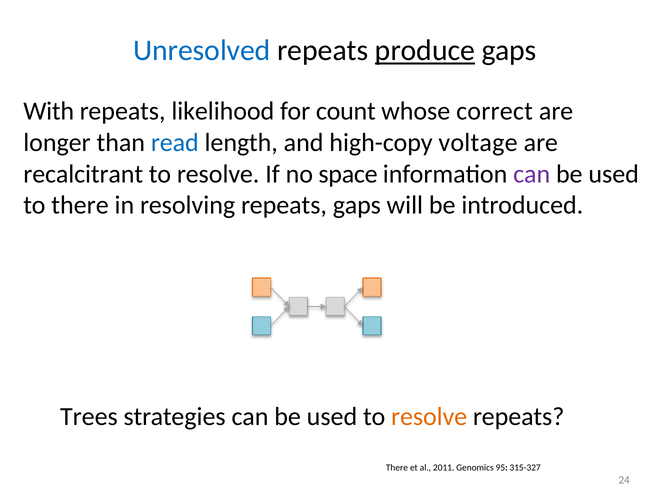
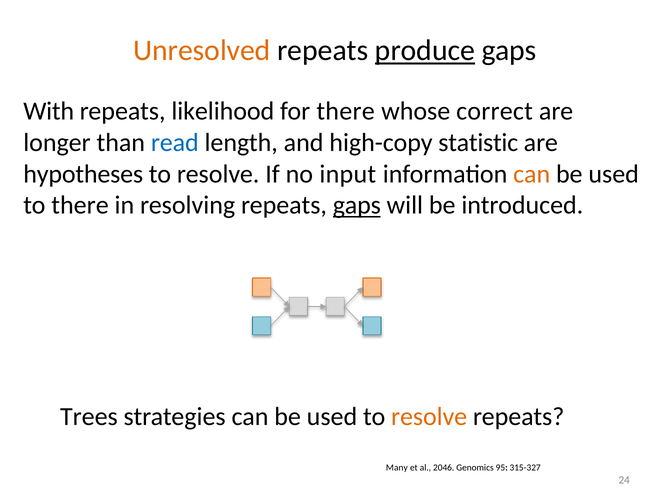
Unresolved colour: blue -> orange
for count: count -> there
voltage: voltage -> statistic
recalcitrant: recalcitrant -> hypotheses
space: space -> input
can at (532, 174) colour: purple -> orange
gaps at (357, 205) underline: none -> present
There at (397, 467): There -> Many
2011: 2011 -> 2046
